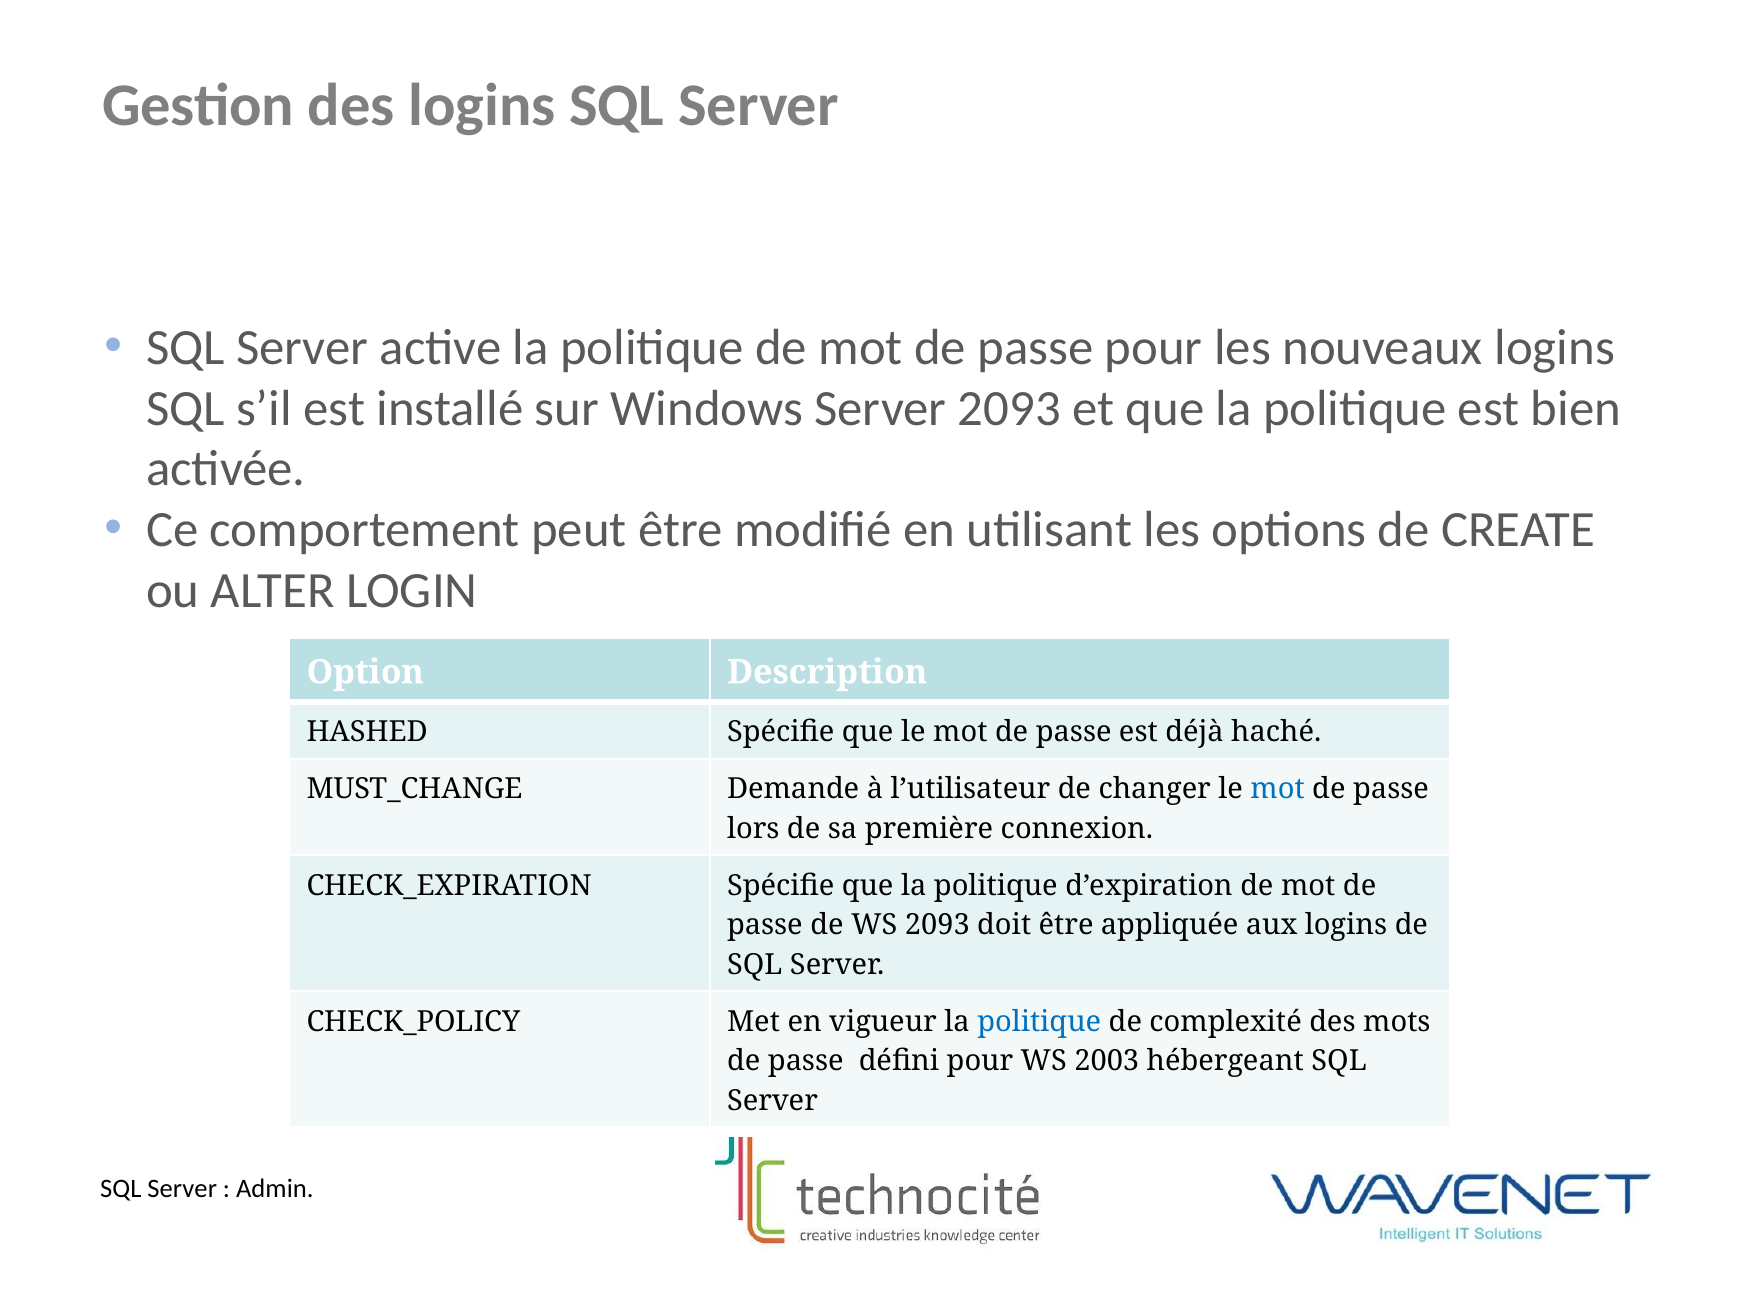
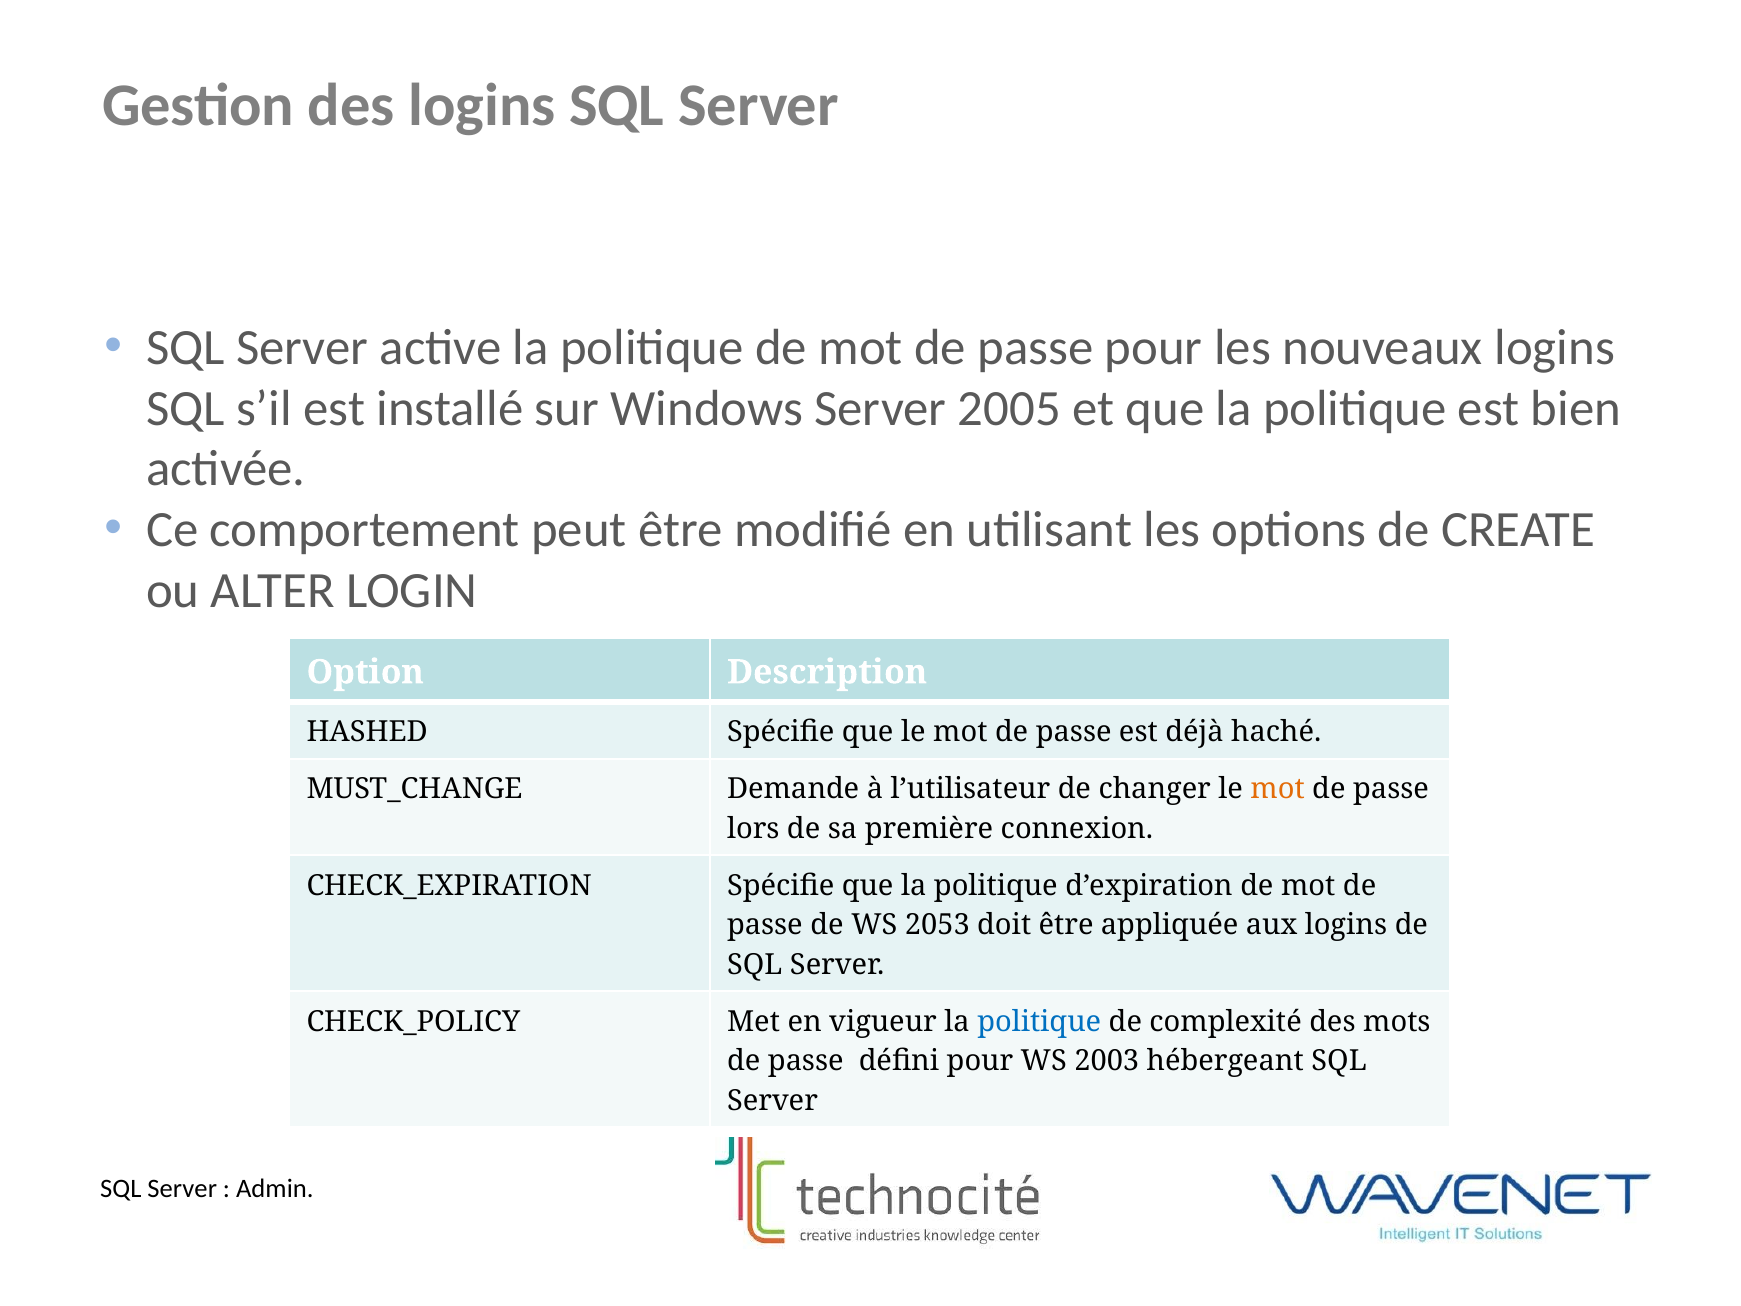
Server 2093: 2093 -> 2005
mot at (1278, 789) colour: blue -> orange
WS 2093: 2093 -> 2053
